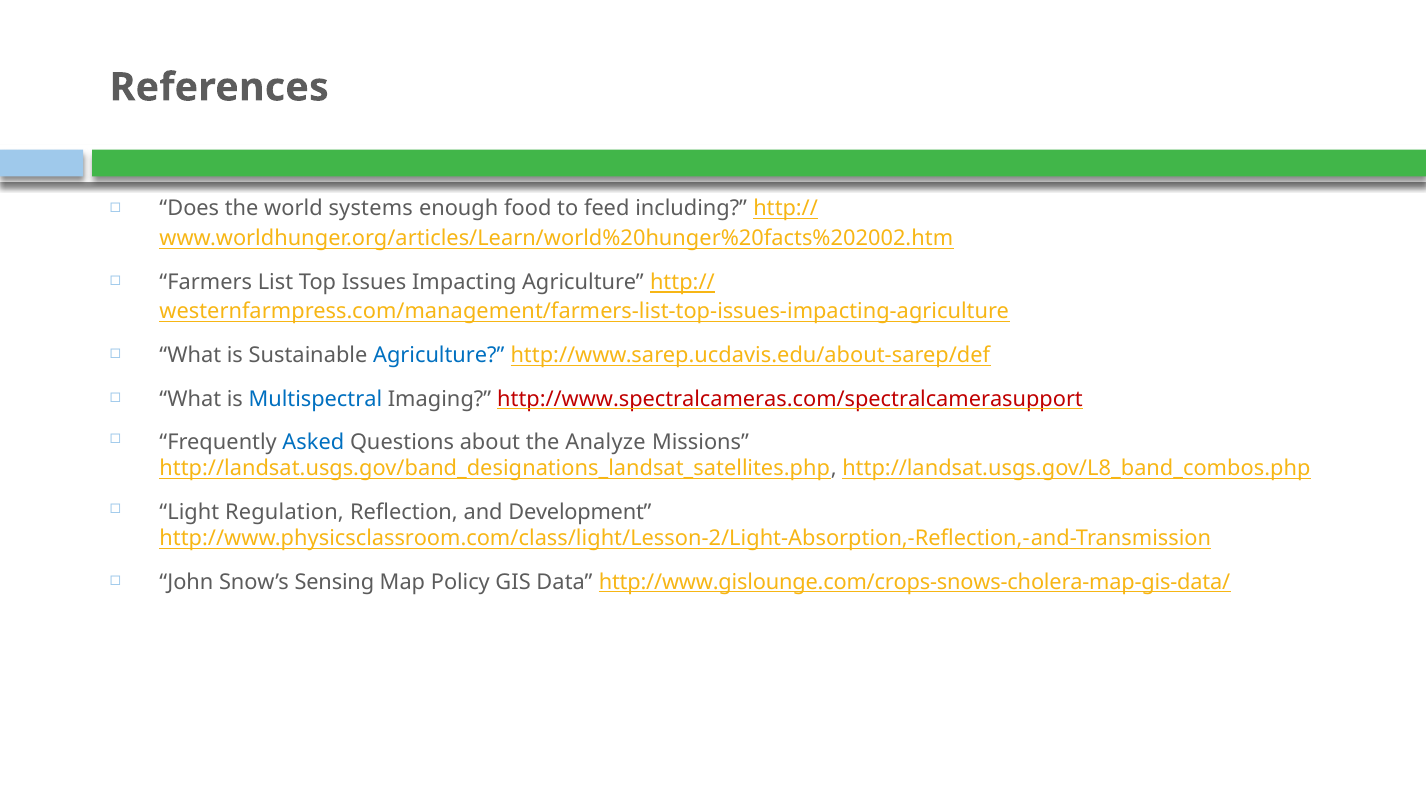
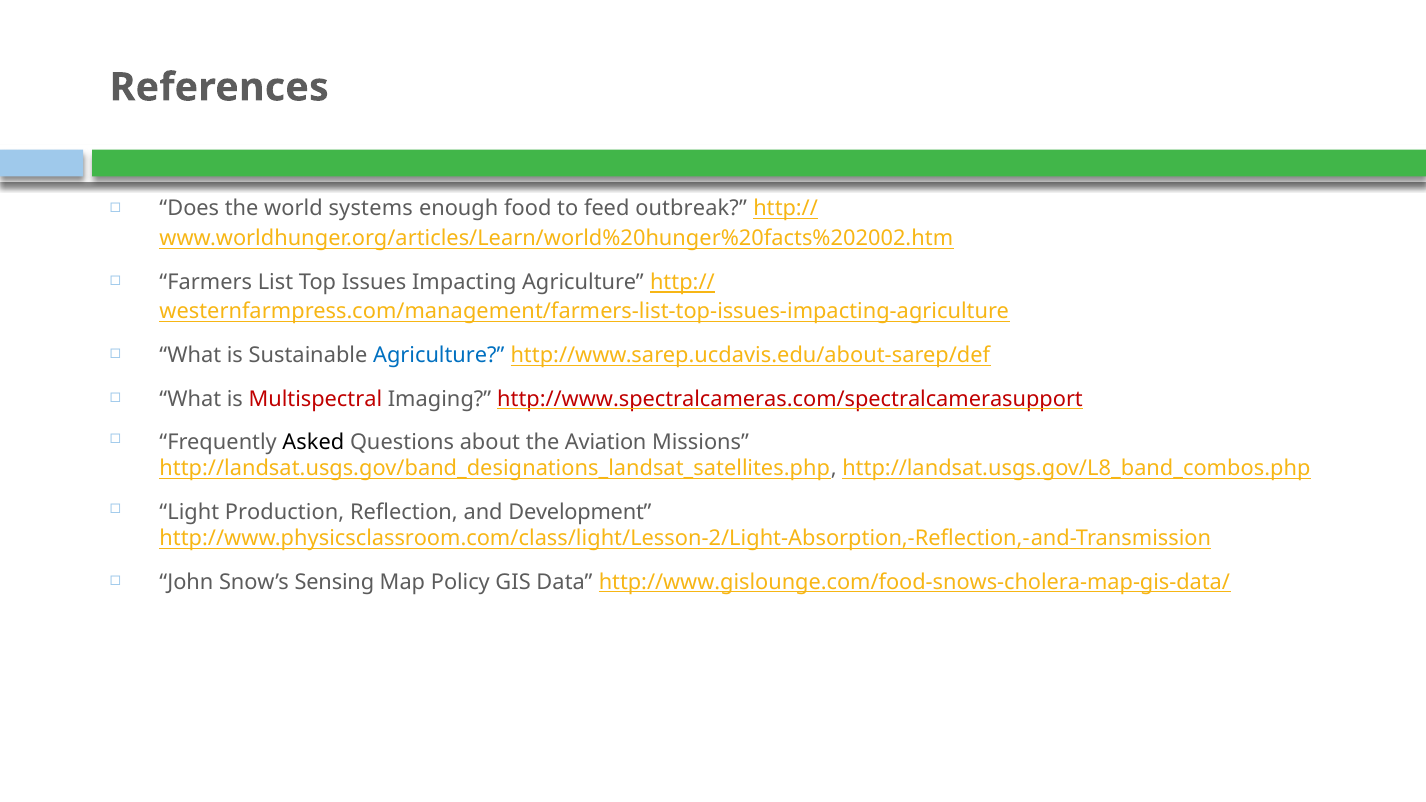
including: including -> outbreak
Multispectral colour: blue -> red
Asked colour: blue -> black
Analyze: Analyze -> Aviation
Regulation: Regulation -> Production
http://www.gislounge.com/crops-snows-cholera-map-gis-data/: http://www.gislounge.com/crops-snows-cholera-map-gis-data/ -> http://www.gislounge.com/food-snows-cholera-map-gis-data/
